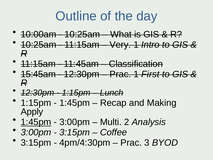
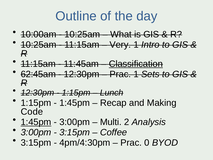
Classification underline: none -> present
15:45am: 15:45am -> 62:45am
First: First -> Sets
Apply: Apply -> Code
3: 3 -> 0
